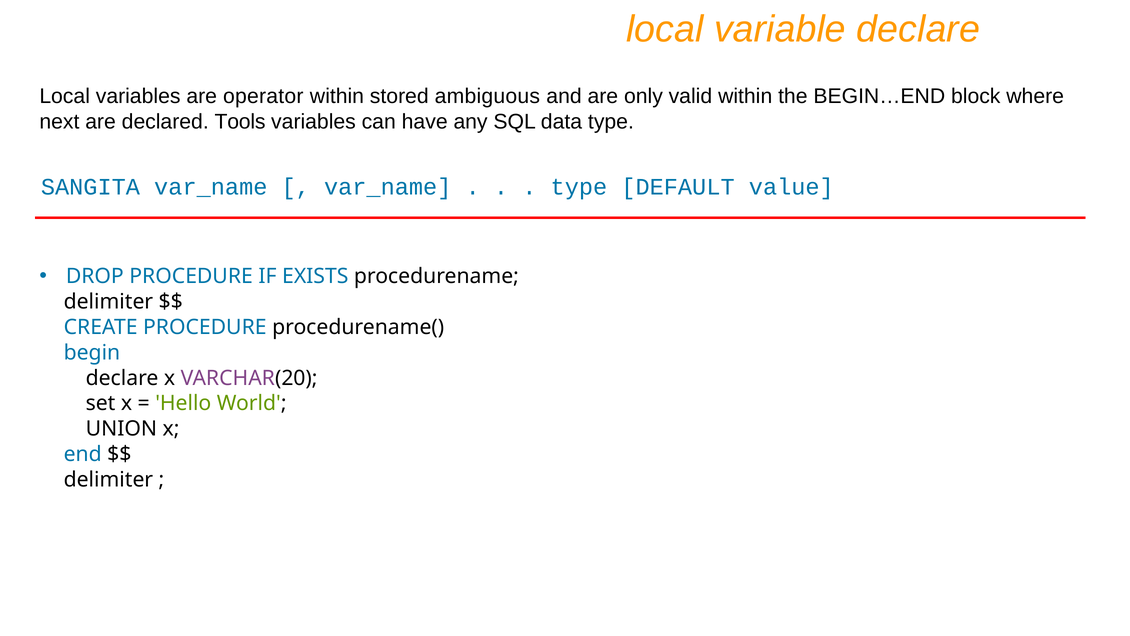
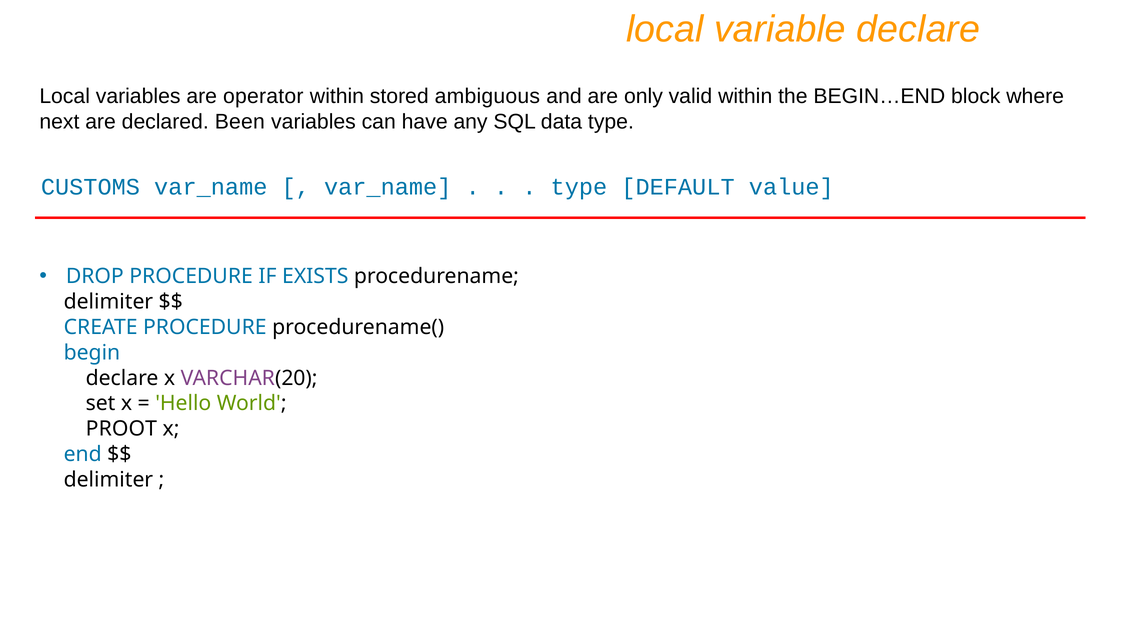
Tools: Tools -> Been
SANGITA: SANGITA -> CUSTOMS
UNION: UNION -> PROOT
